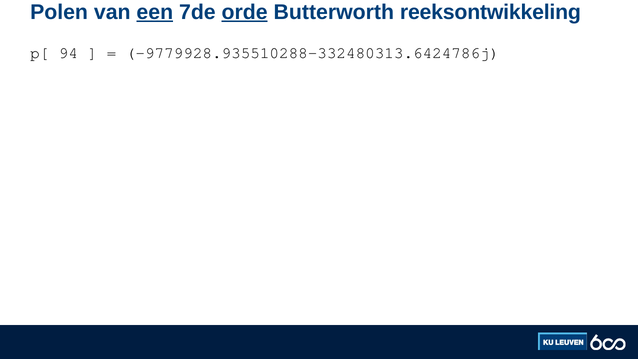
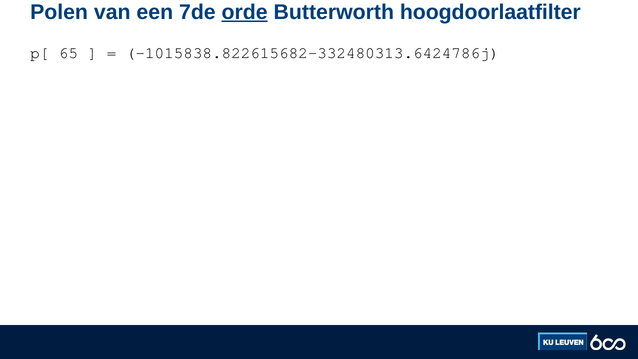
een underline: present -> none
reeksontwikkeling: reeksontwikkeling -> hoogdoorlaatfilter
94: 94 -> 65
-9779928.935510288-332480313.6424786j: -9779928.935510288-332480313.6424786j -> -1015838.822615682-332480313.6424786j
